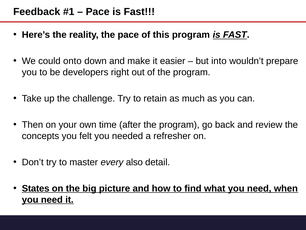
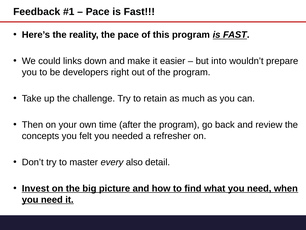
onto: onto -> links
States: States -> Invest
